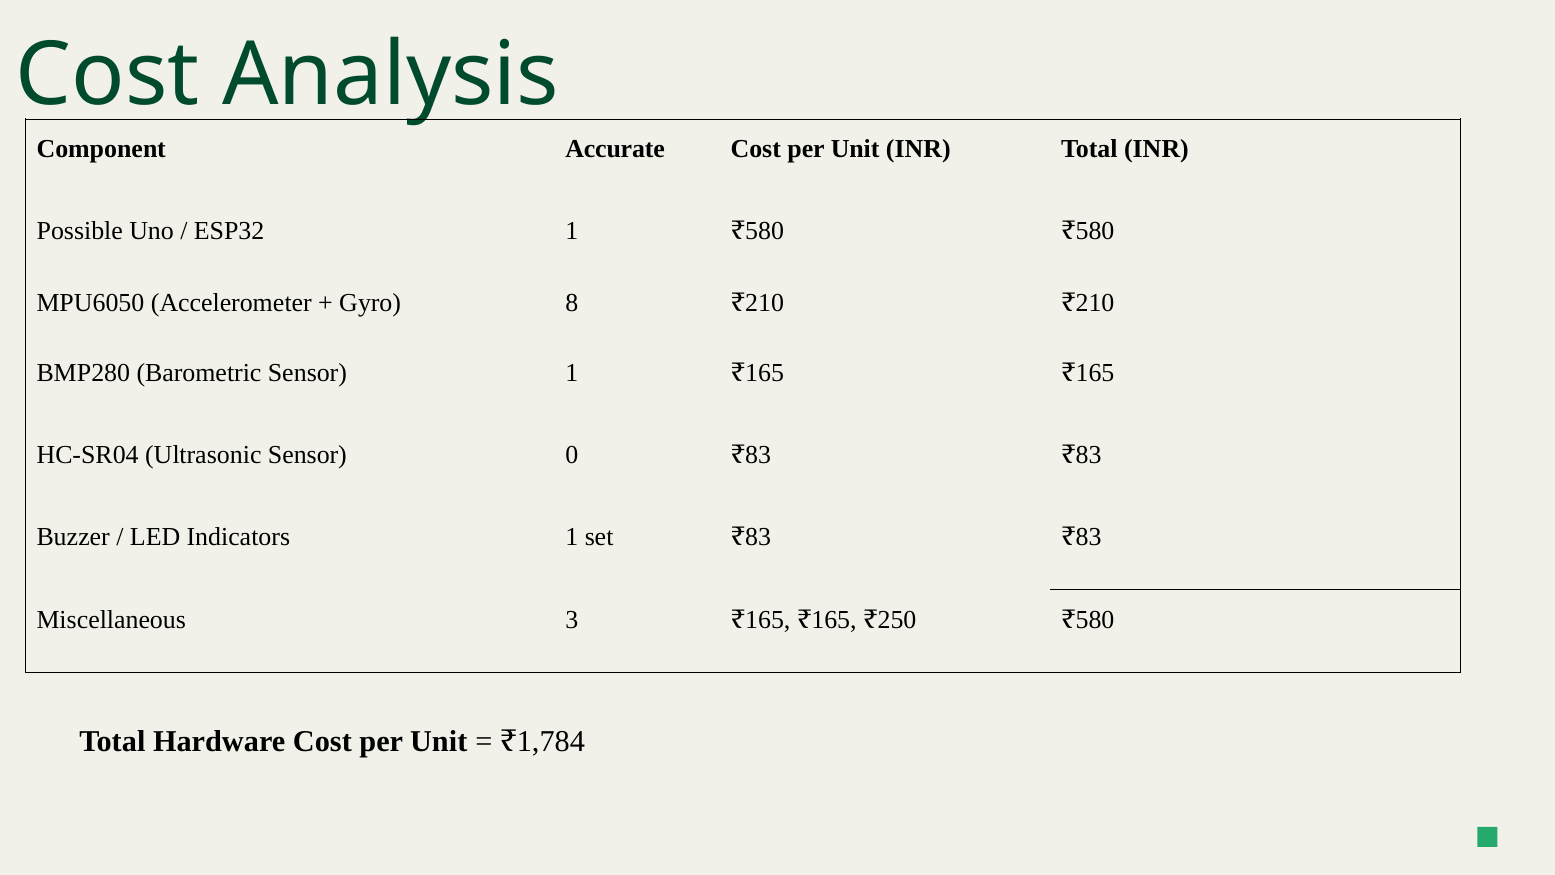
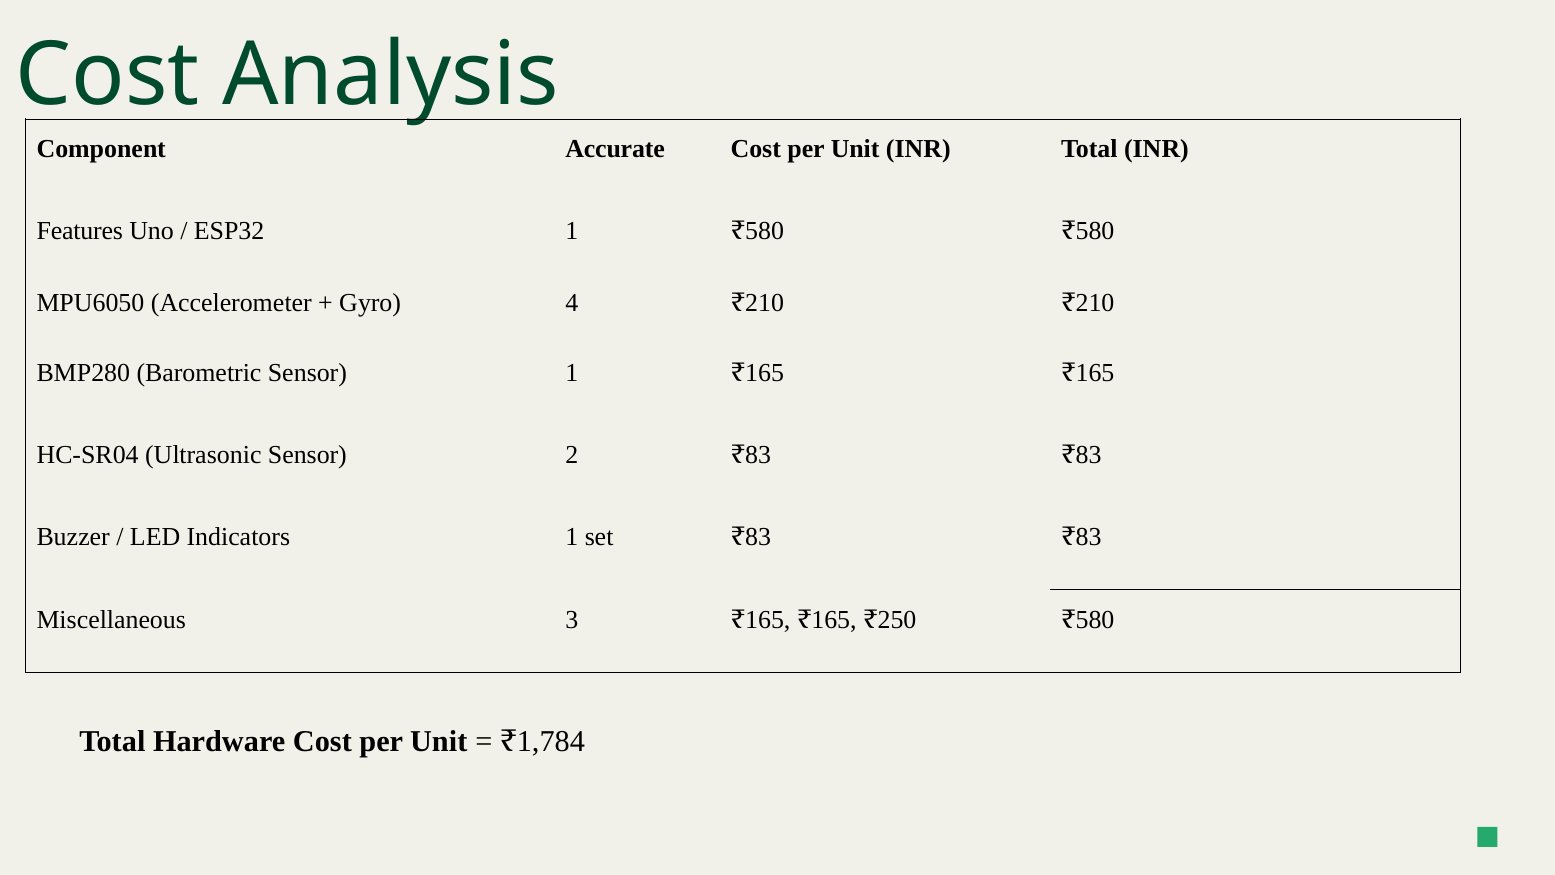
Possible: Possible -> Features
8: 8 -> 4
0: 0 -> 2
